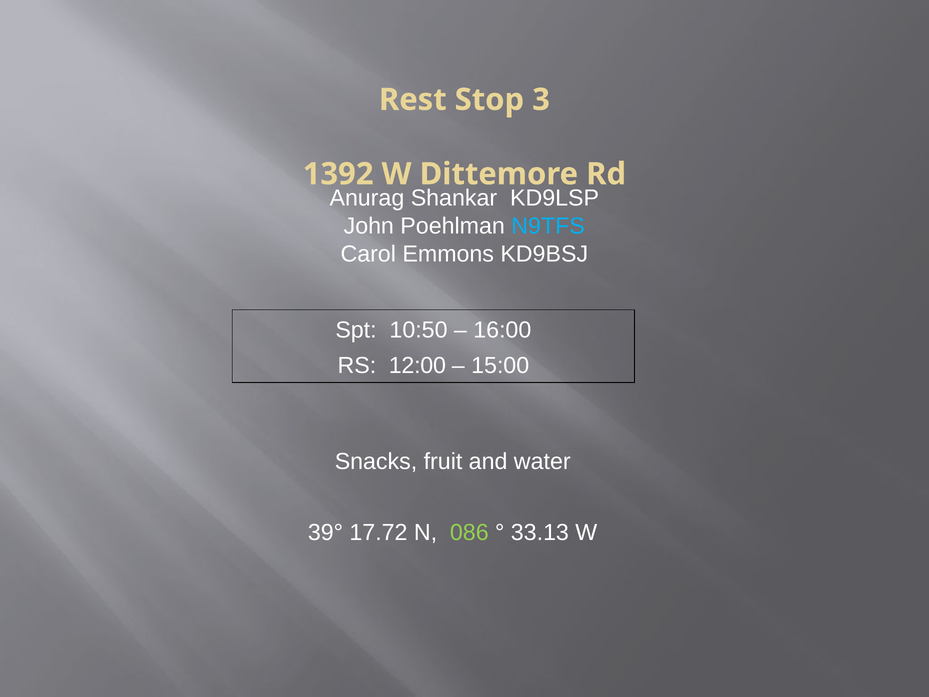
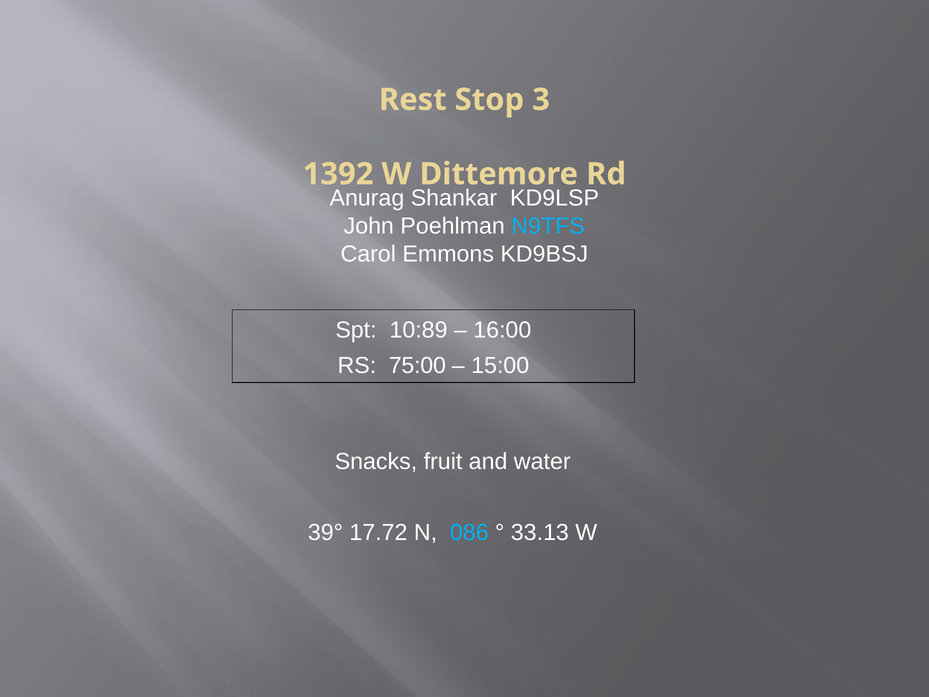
10:50: 10:50 -> 10:89
12:00: 12:00 -> 75:00
086 colour: light green -> light blue
